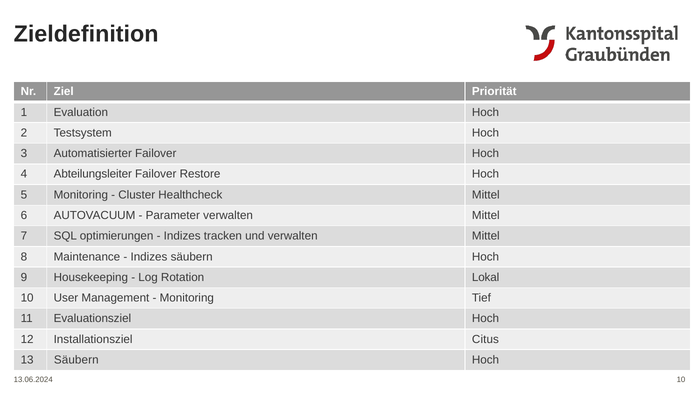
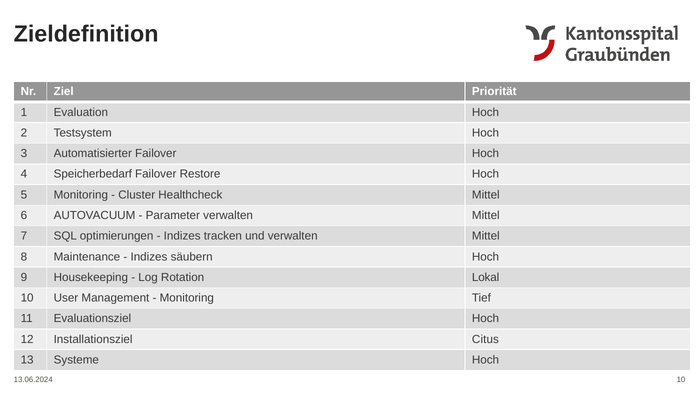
Abteilungsleiter: Abteilungsleiter -> Speicherbedarf
13 Säubern: Säubern -> Systeme
